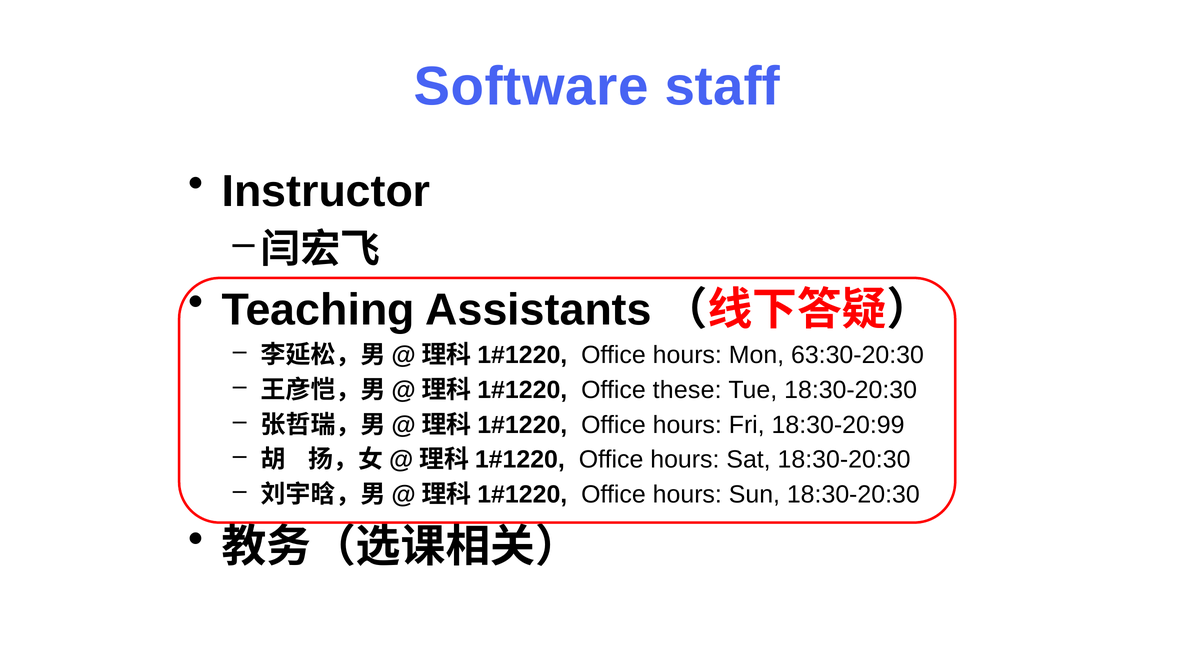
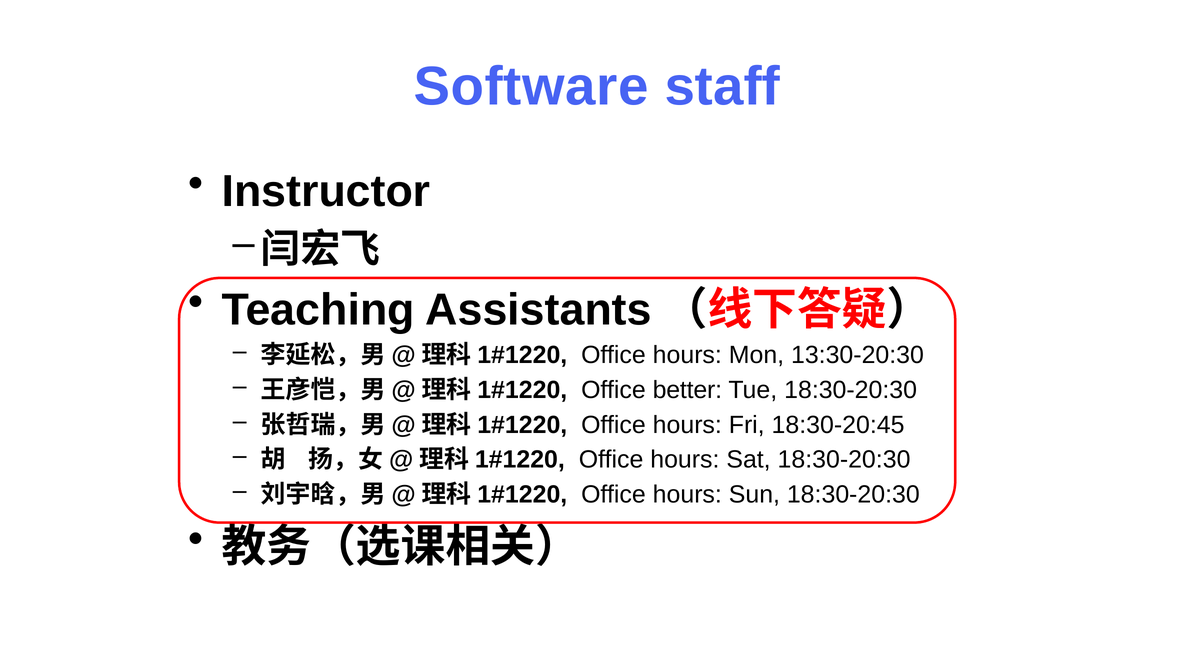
63:30-20:30: 63:30-20:30 -> 13:30-20:30
these: these -> better
18:30-20:99: 18:30-20:99 -> 18:30-20:45
